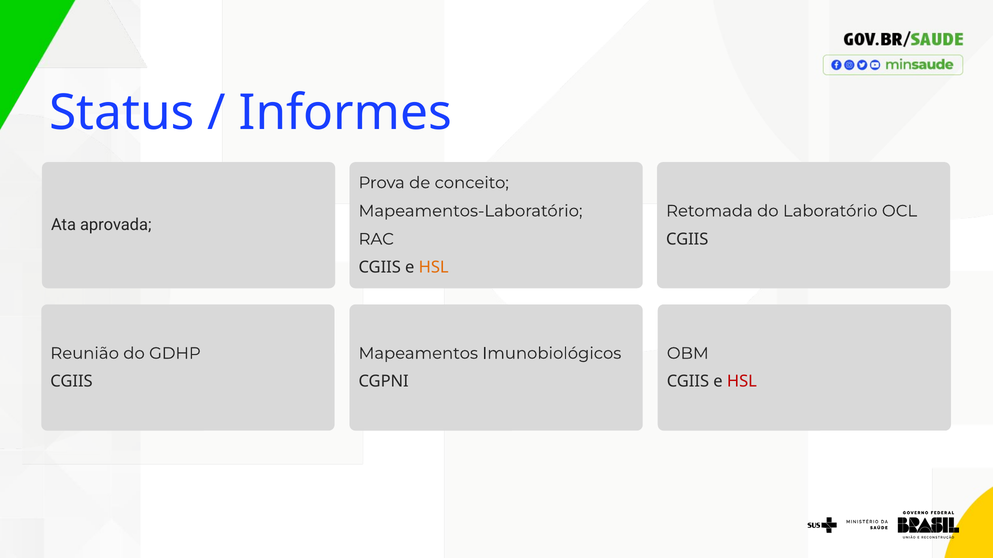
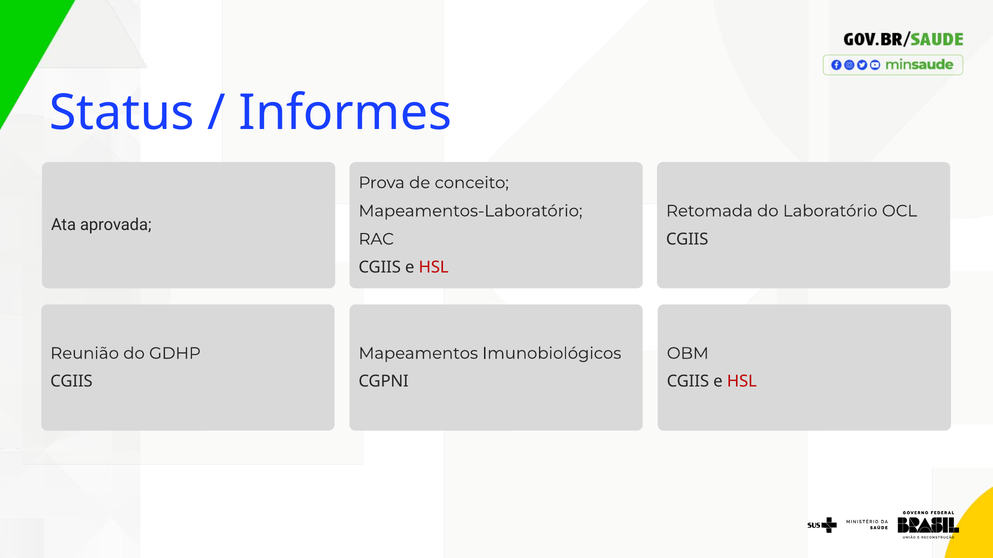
HSL at (434, 268) colour: orange -> red
